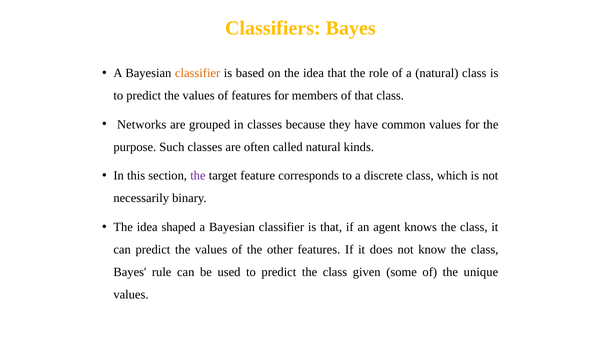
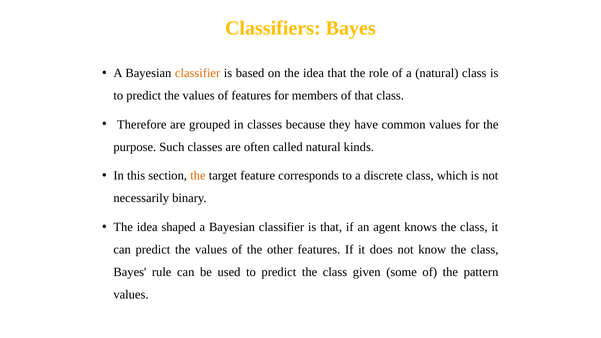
Networks: Networks -> Therefore
the at (198, 176) colour: purple -> orange
unique: unique -> pattern
